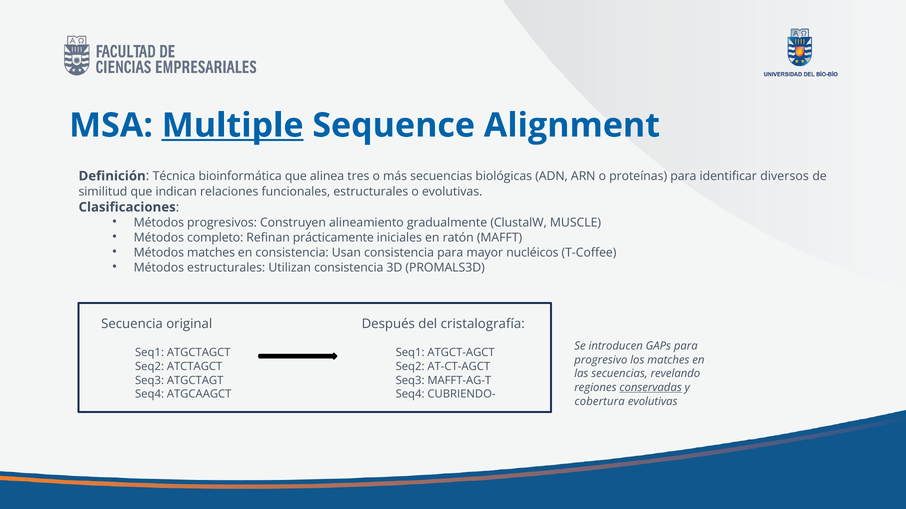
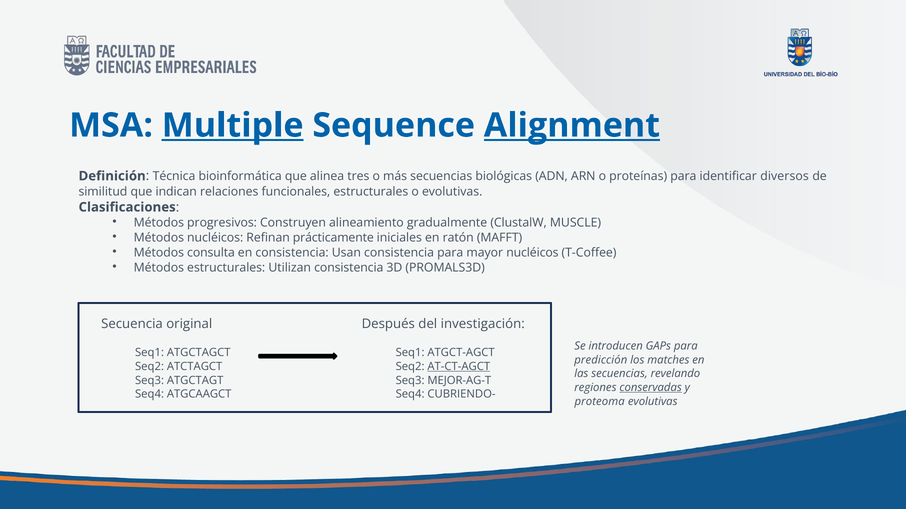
Alignment underline: none -> present
Métodos completo: completo -> nucléicos
Métodos matches: matches -> consulta
cristalografía: cristalografía -> investigación
progresivo: progresivo -> predicción
AT-CT-AGCT underline: none -> present
MAFFT-AG-T: MAFFT-AG-T -> MEJOR-AG-T
cobertura: cobertura -> proteoma
